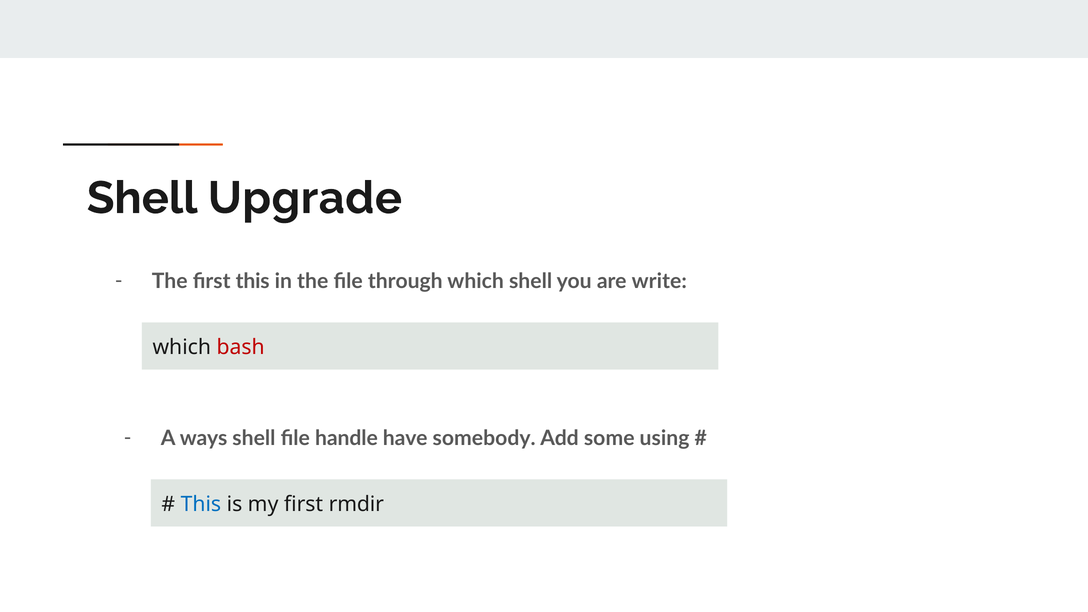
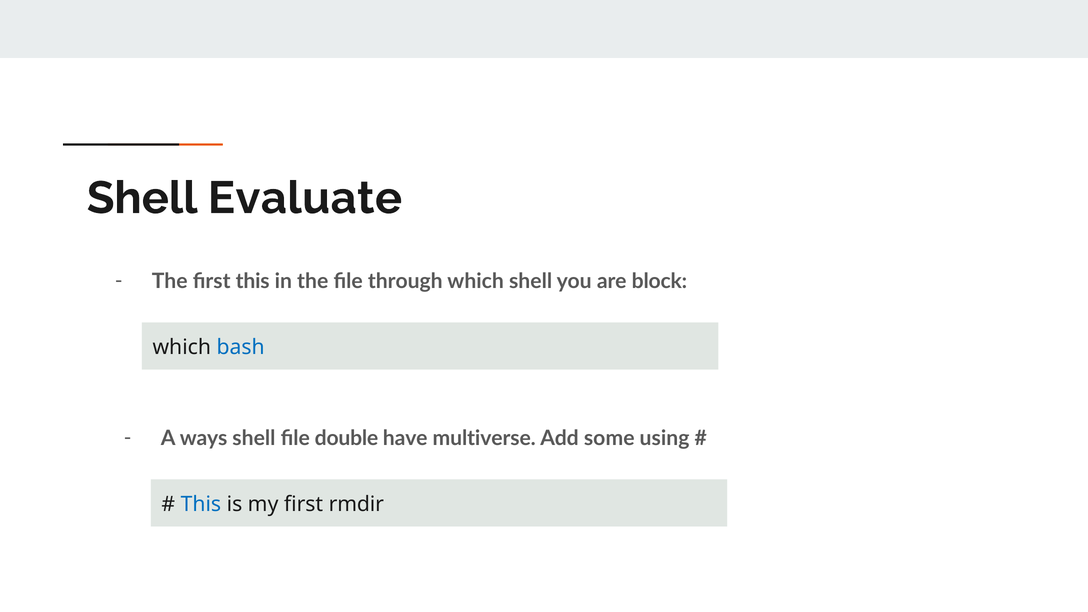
Upgrade: Upgrade -> Evaluate
write: write -> block
bash colour: red -> blue
handle: handle -> double
somebody: somebody -> multiverse
